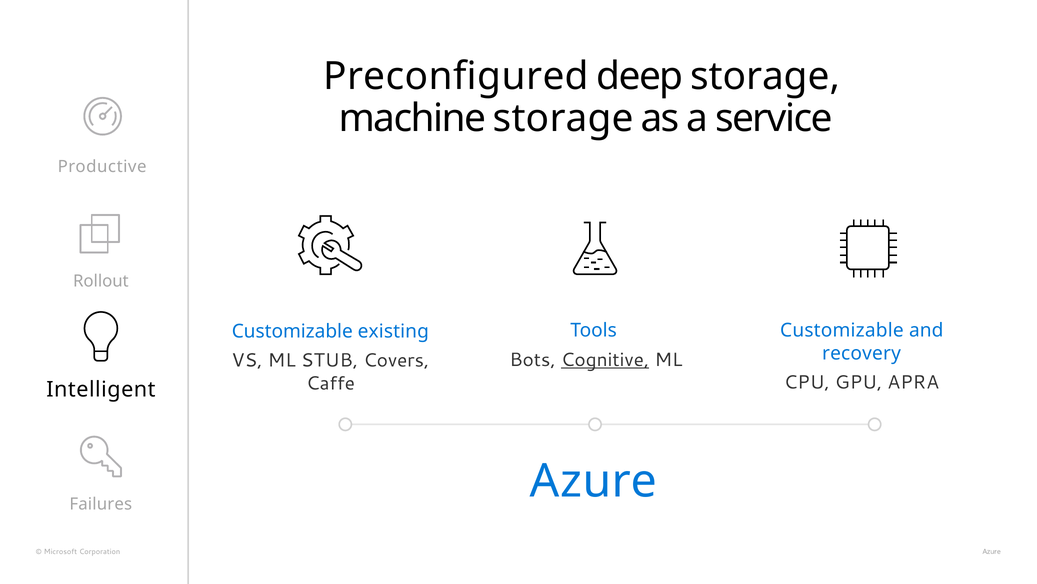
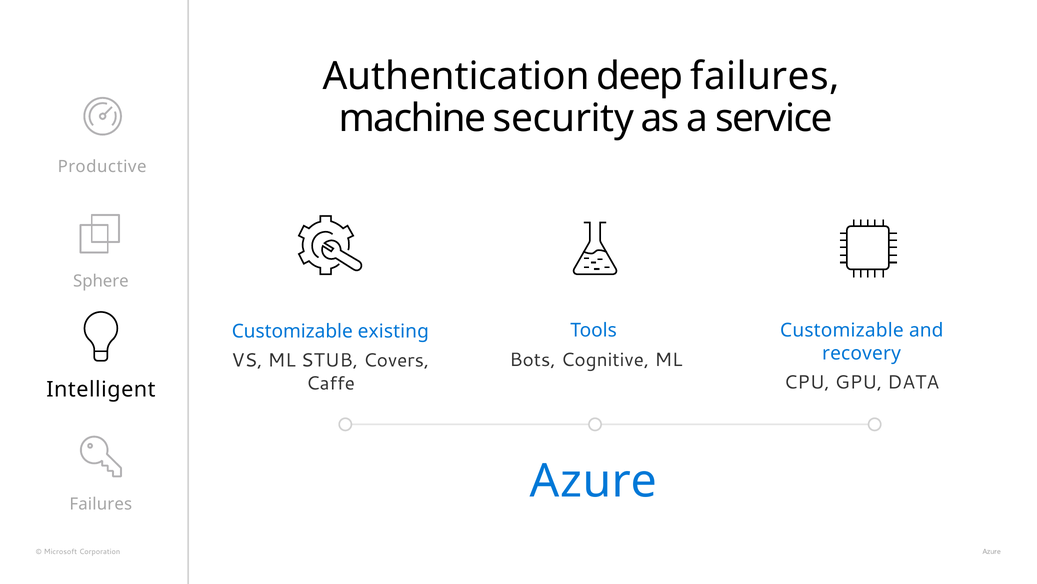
Preconfigured: Preconfigured -> Authentication
deep storage: storage -> failures
machine storage: storage -> security
Rollout: Rollout -> Sphere
Cognitive underline: present -> none
APRA: APRA -> DATA
